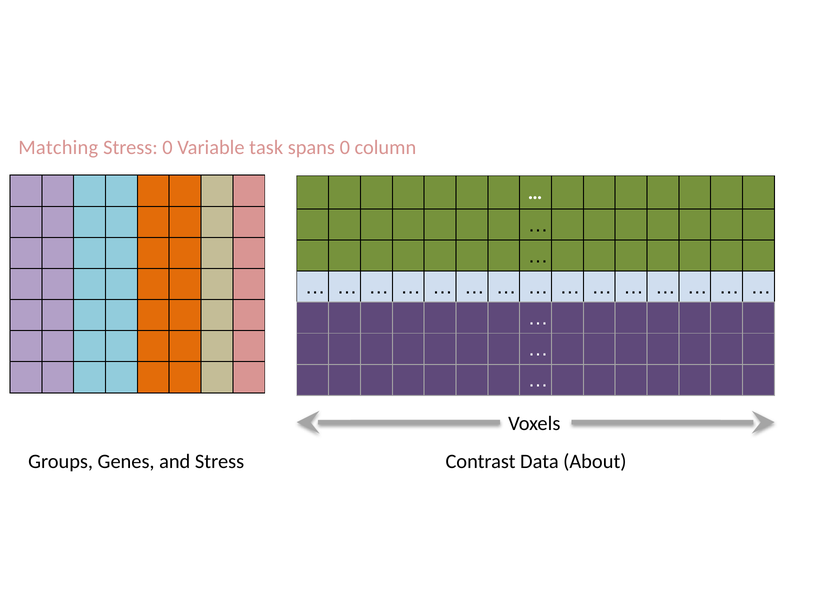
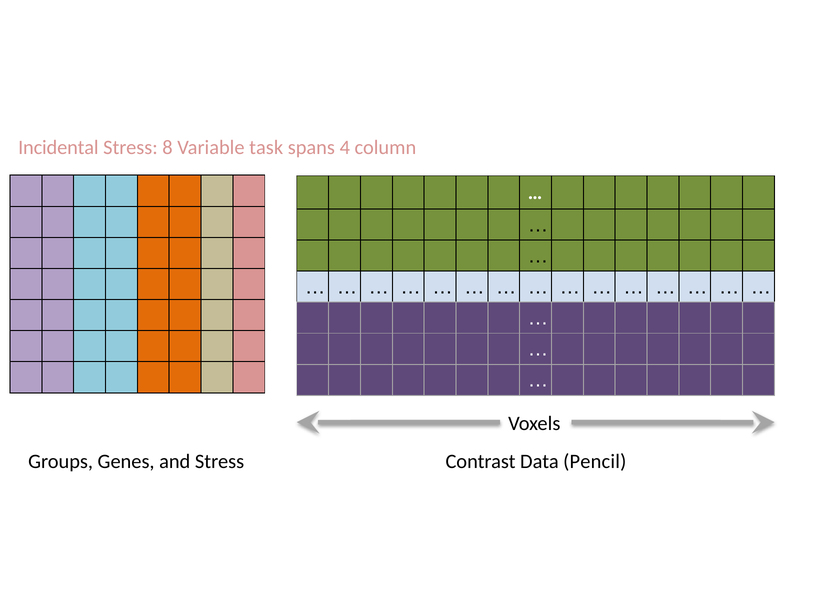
Matching: Matching -> Incidental
Stress 0: 0 -> 8
spans 0: 0 -> 4
About: About -> Pencil
